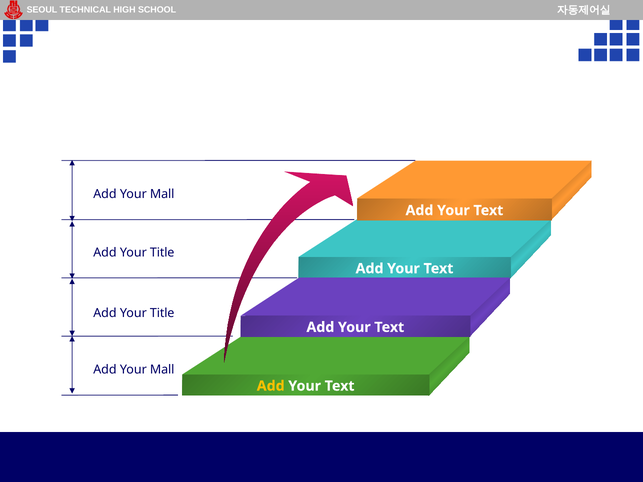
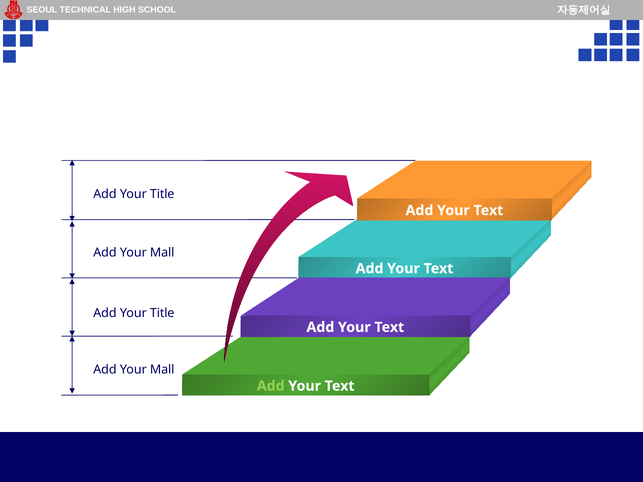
Mall at (162, 194): Mall -> Title
Title at (162, 253): Title -> Mall
Add at (271, 386) colour: yellow -> light green
